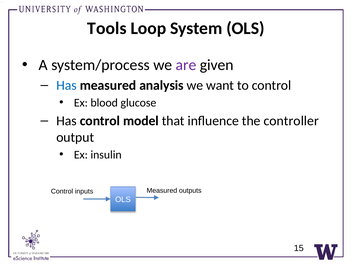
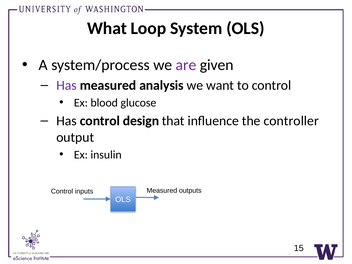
Tools: Tools -> What
Has at (67, 85) colour: blue -> purple
model: model -> design
